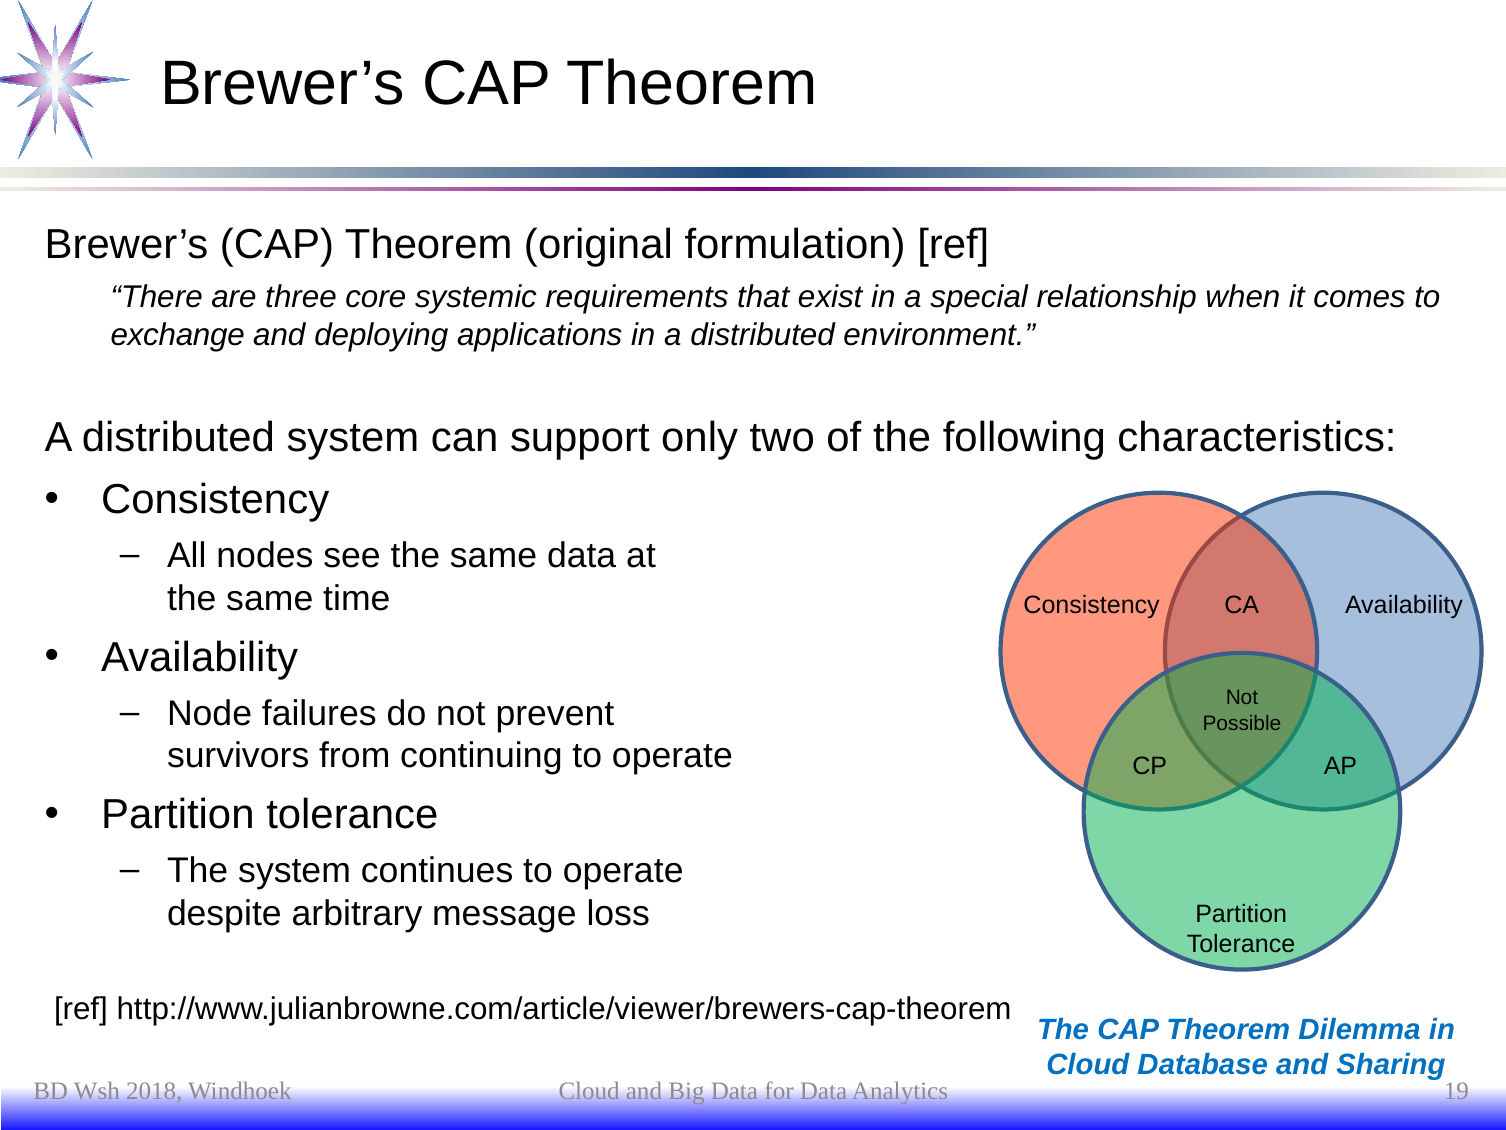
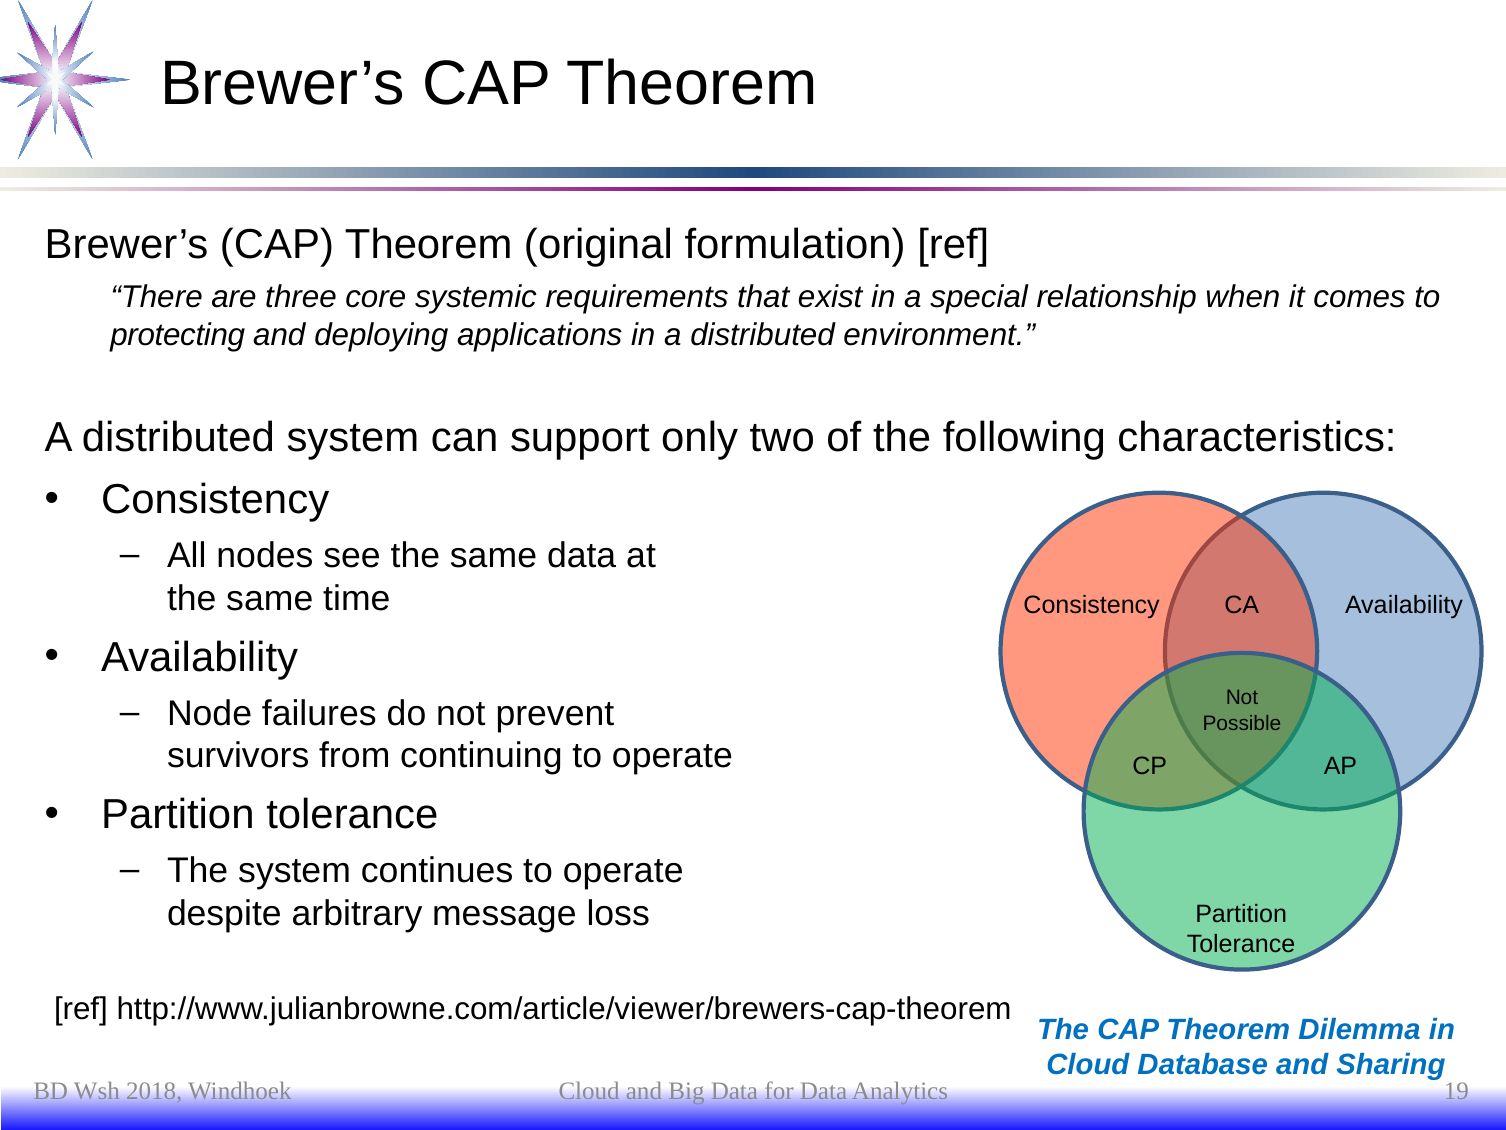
exchange: exchange -> protecting
